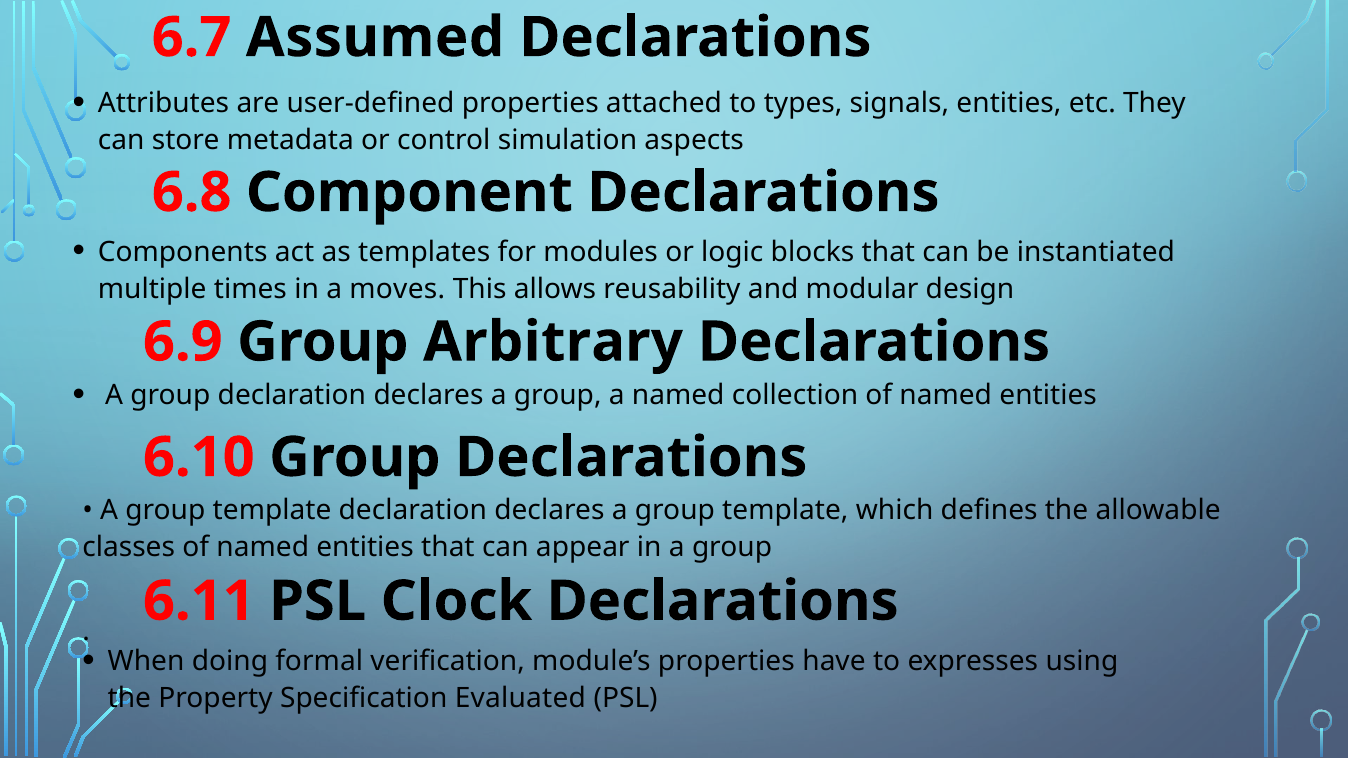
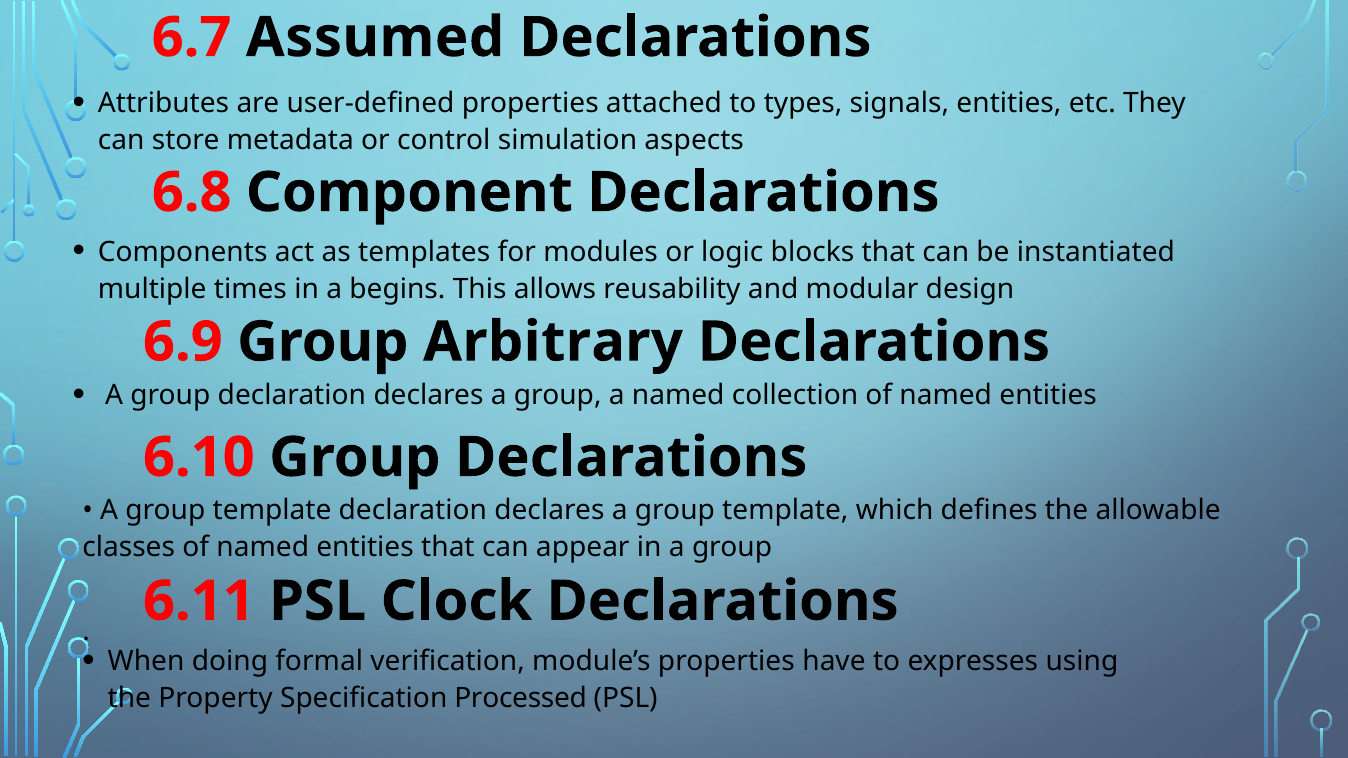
moves: moves -> begins
Evaluated: Evaluated -> Processed
